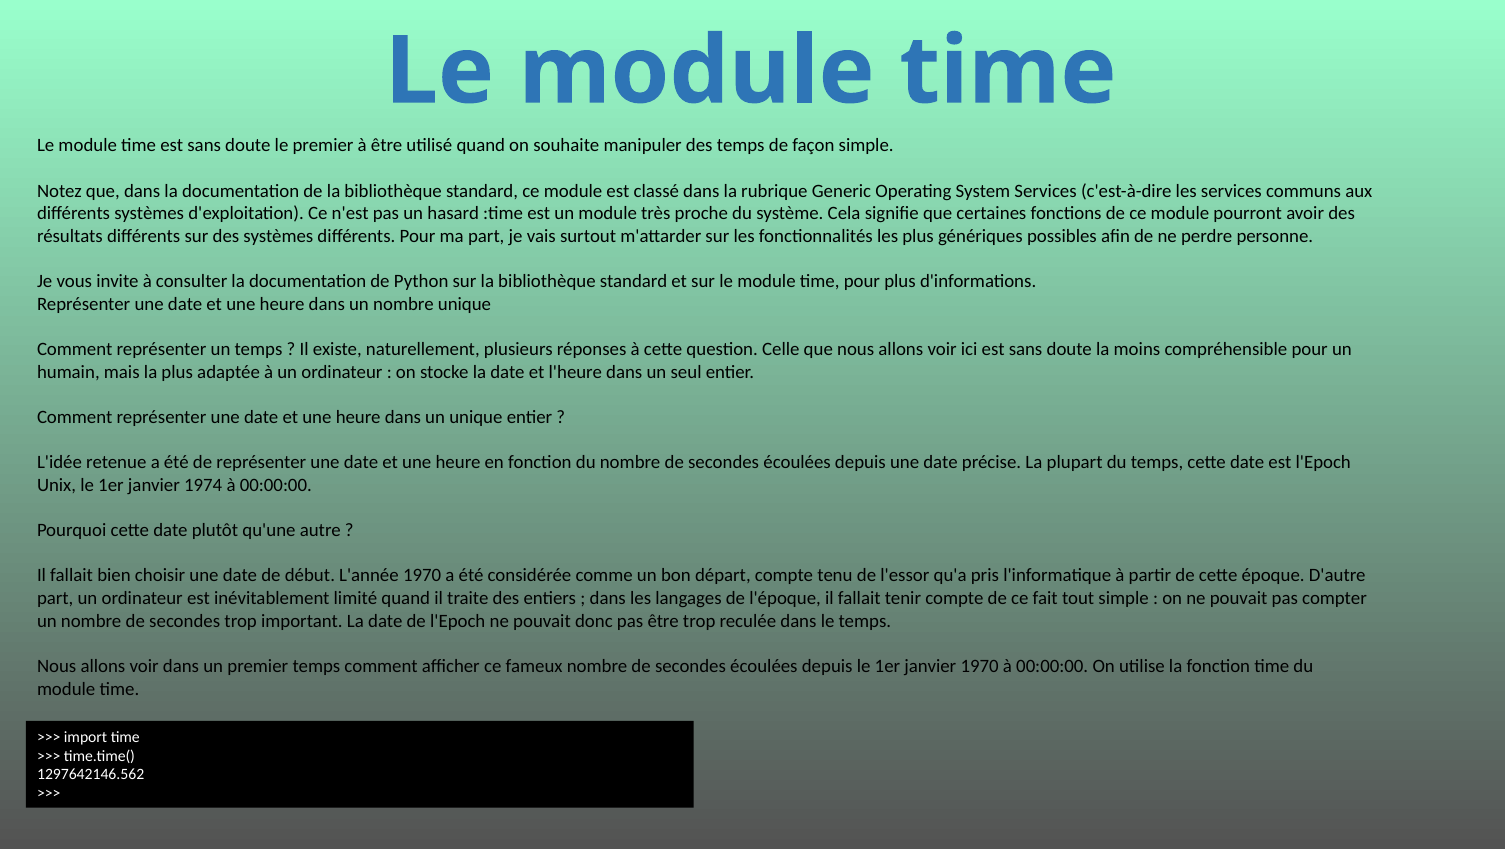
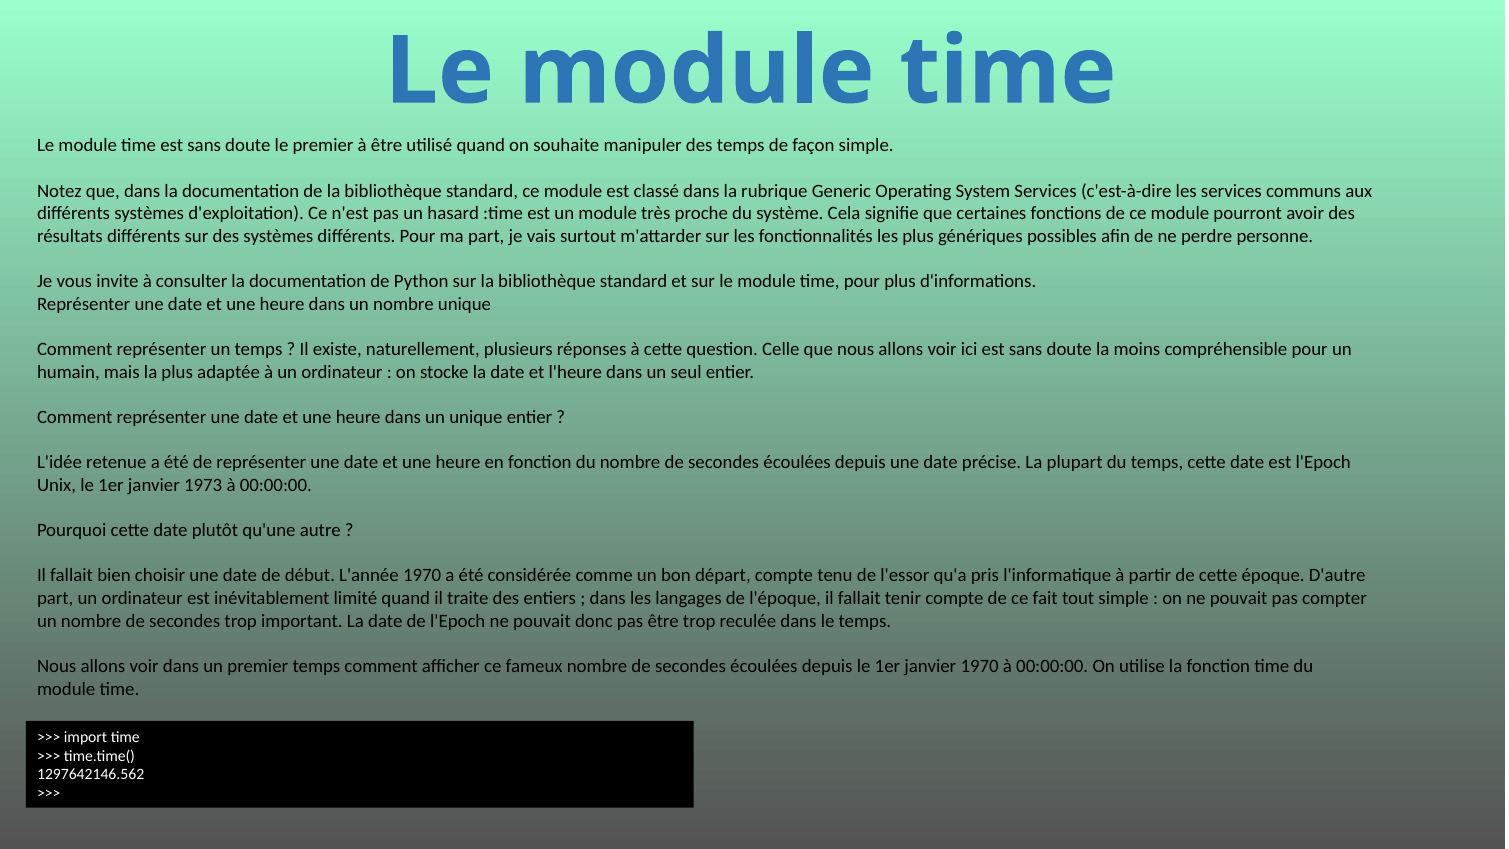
1974: 1974 -> 1973
